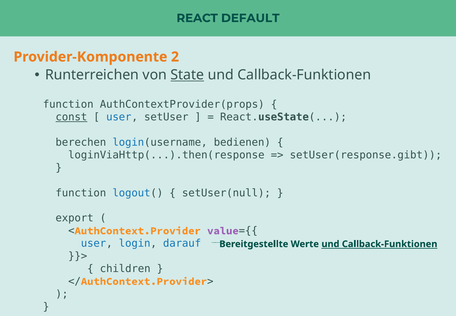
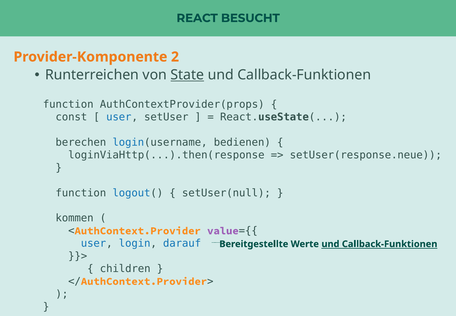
DEFAULT: DEFAULT -> BESUCHT
const underline: present -> none
setUser(response.gibt: setUser(response.gibt -> setUser(response.neue
export: export -> kommen
